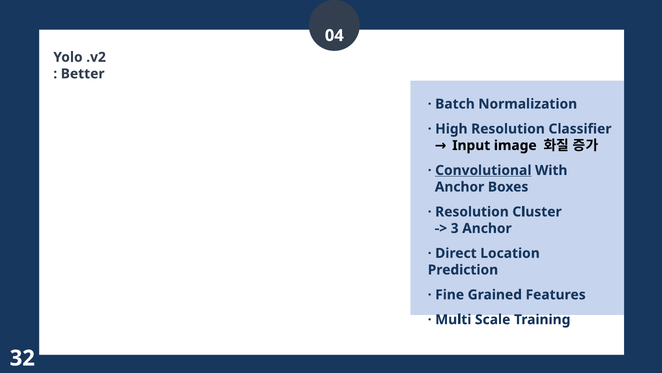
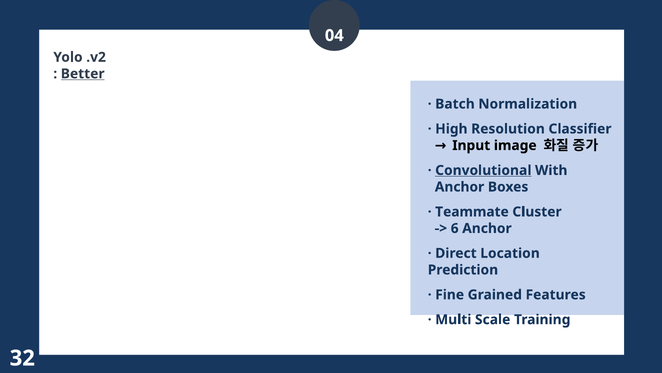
Better underline: none -> present
Resolution at (472, 211): Resolution -> Teammate
3: 3 -> 6
